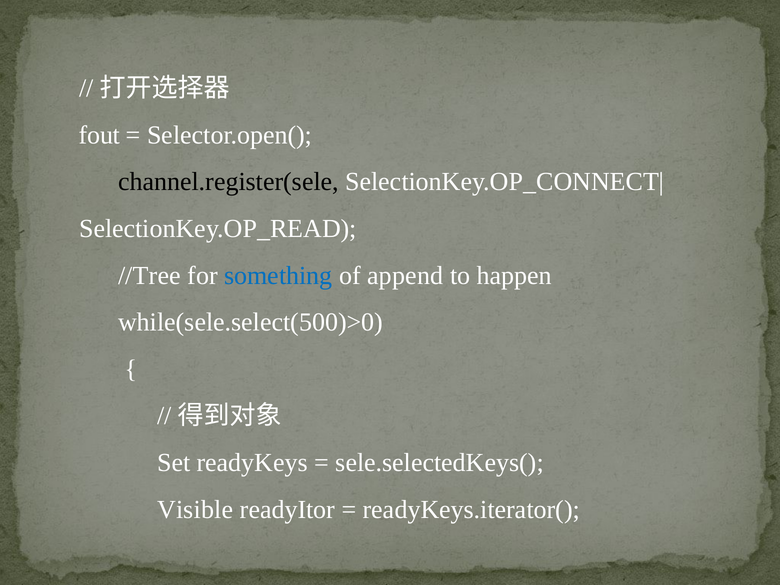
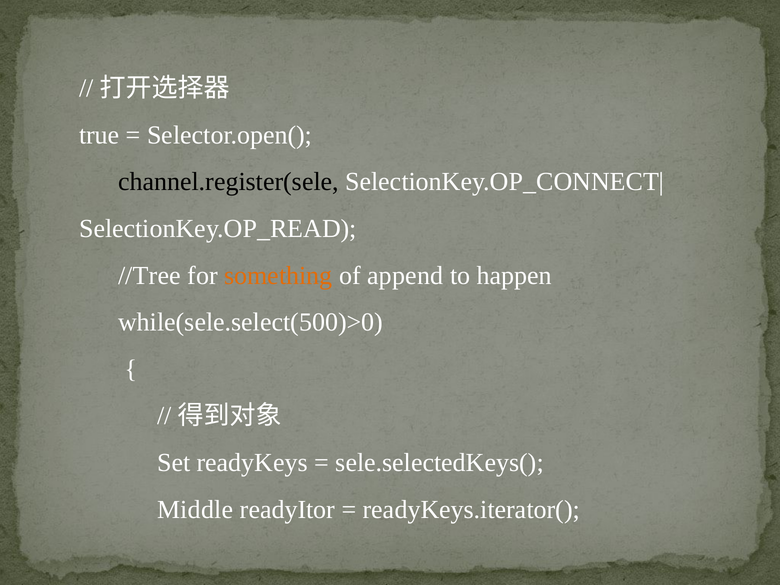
fout: fout -> true
something colour: blue -> orange
Visible: Visible -> Middle
